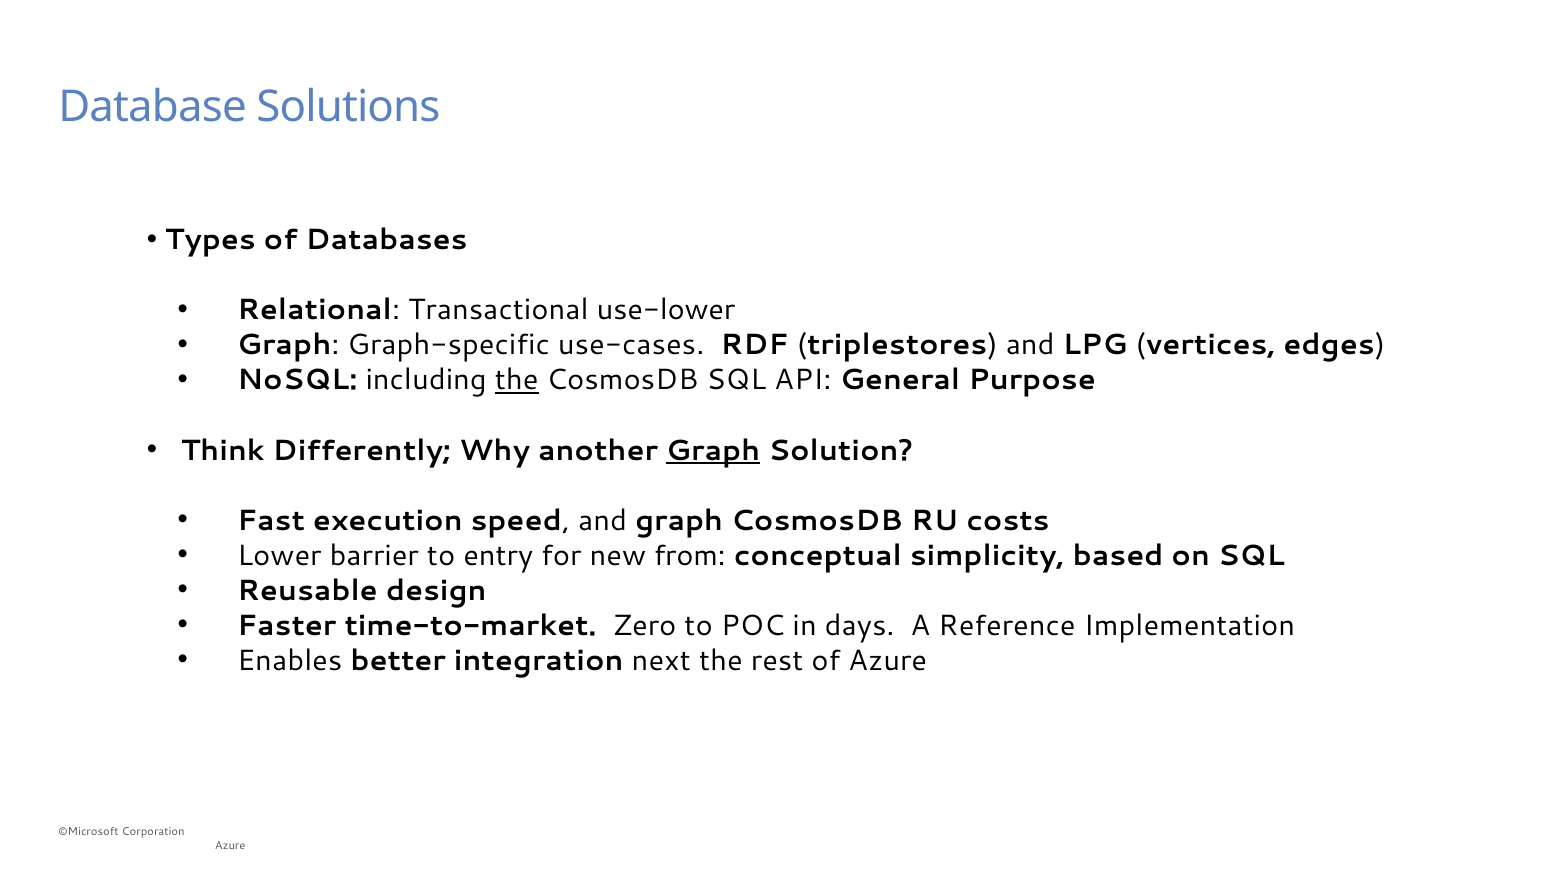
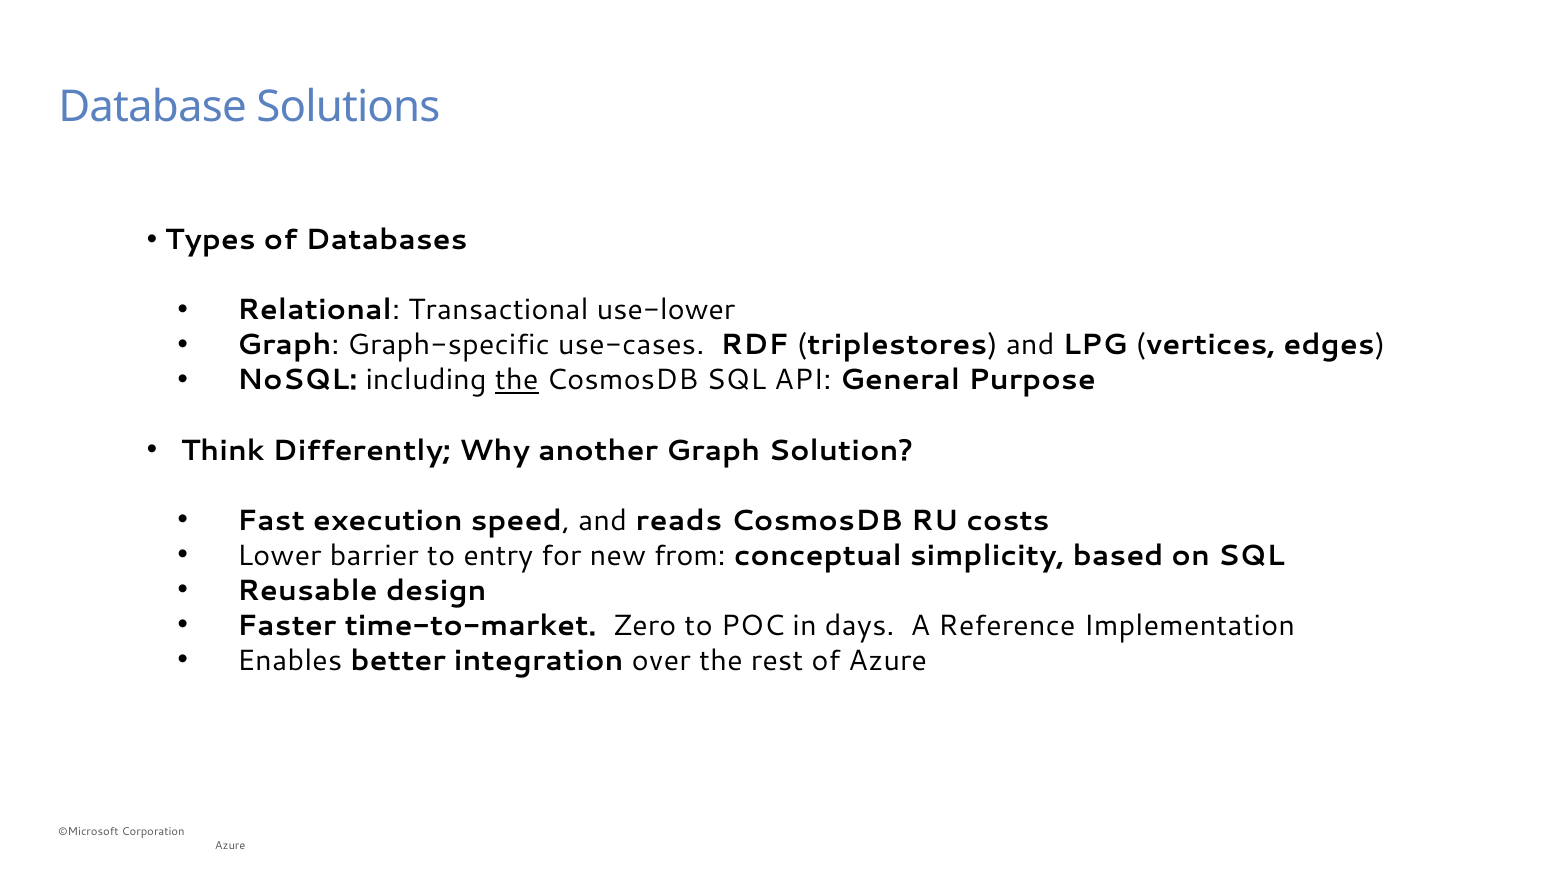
Graph at (713, 451) underline: present -> none
and graph: graph -> reads
next: next -> over
